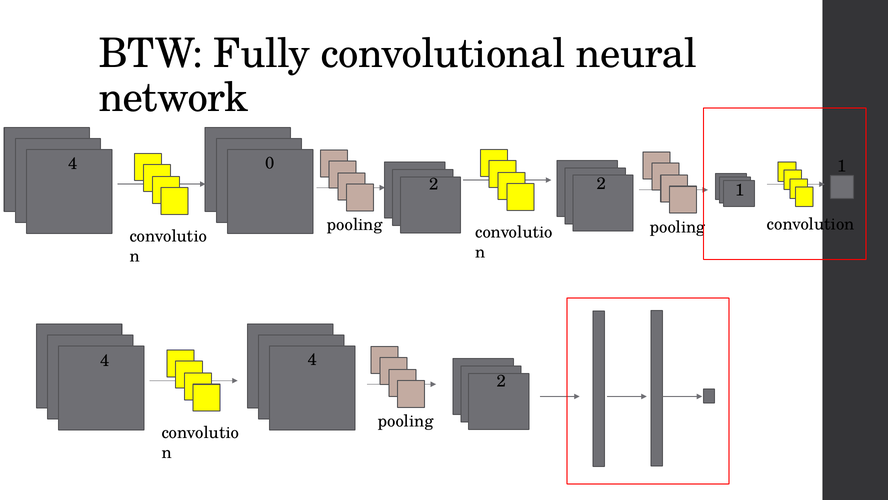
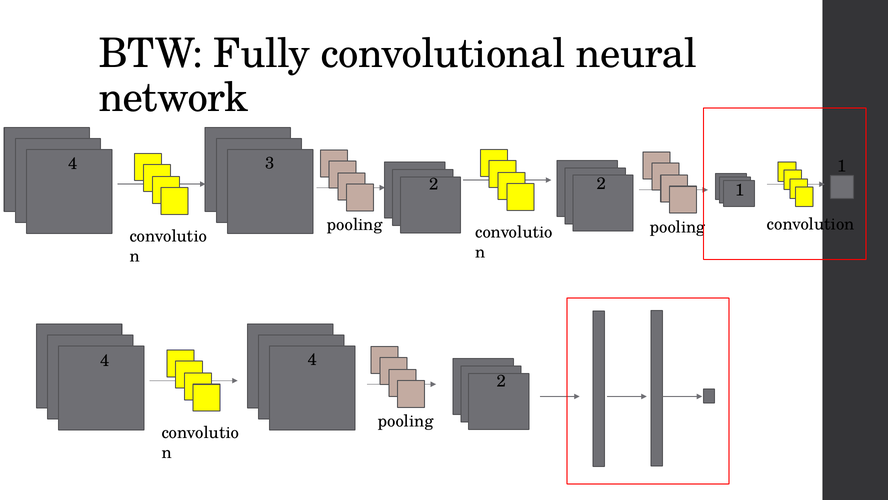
0: 0 -> 3
